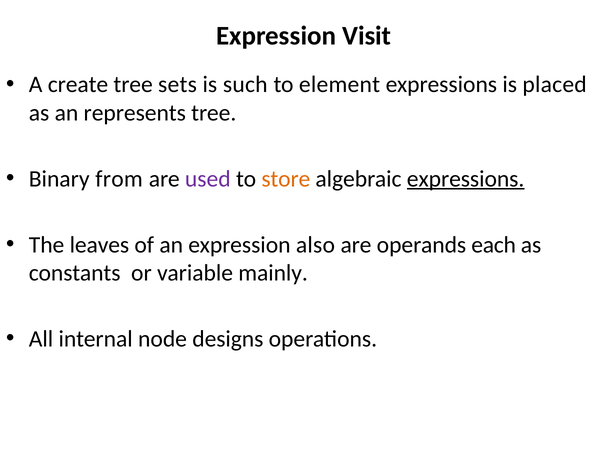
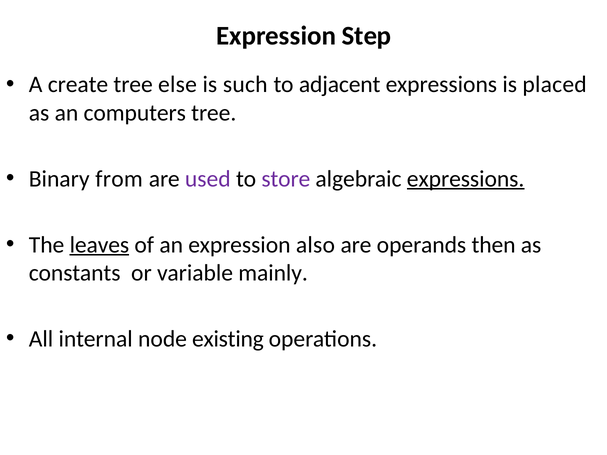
Visit: Visit -> Step
sets: sets -> else
element: element -> adjacent
represents: represents -> computers
store colour: orange -> purple
leaves underline: none -> present
each: each -> then
designs: designs -> existing
